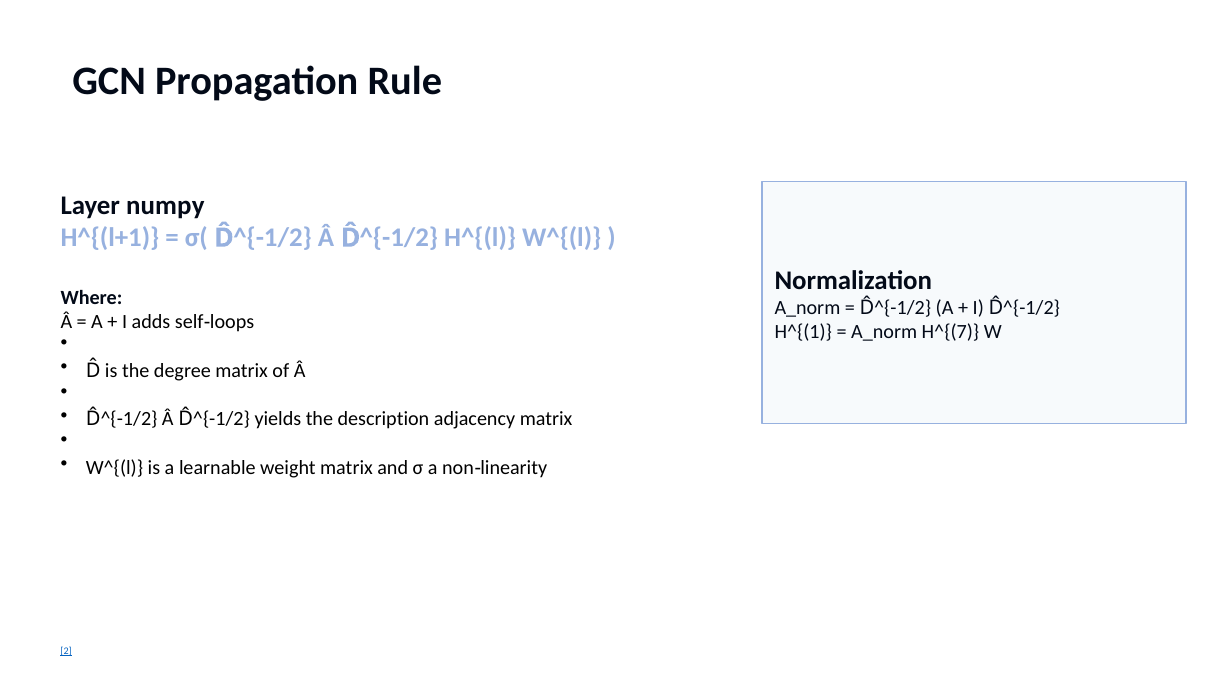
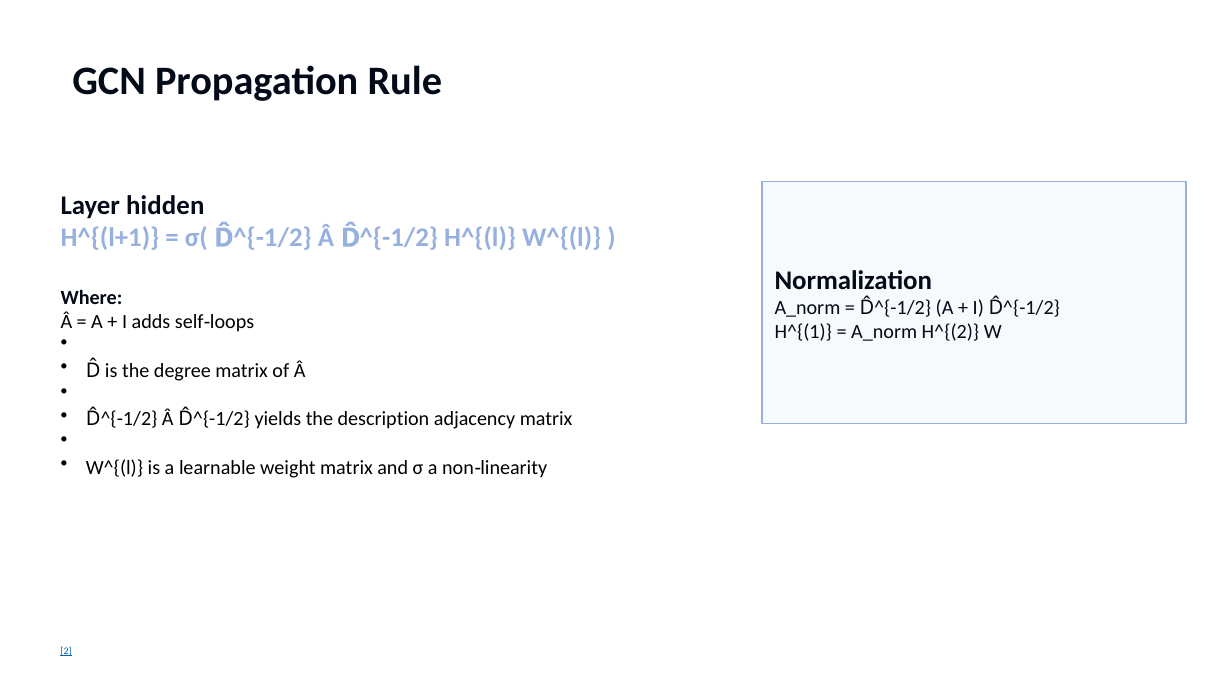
numpy: numpy -> hidden
H^{(7: H^{(7 -> H^{(2
